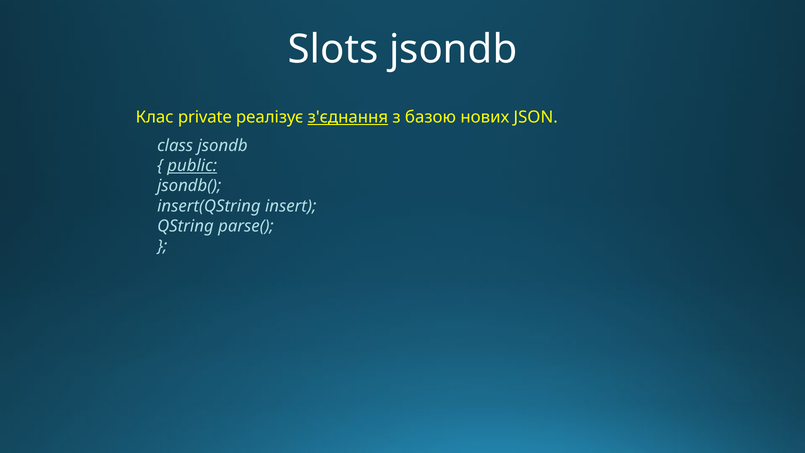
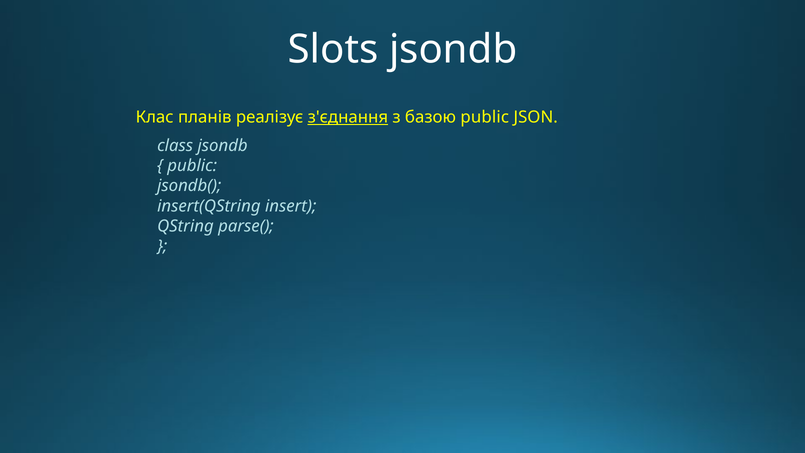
private: private -> планів
базою нових: нових -> public
public at (192, 166) underline: present -> none
